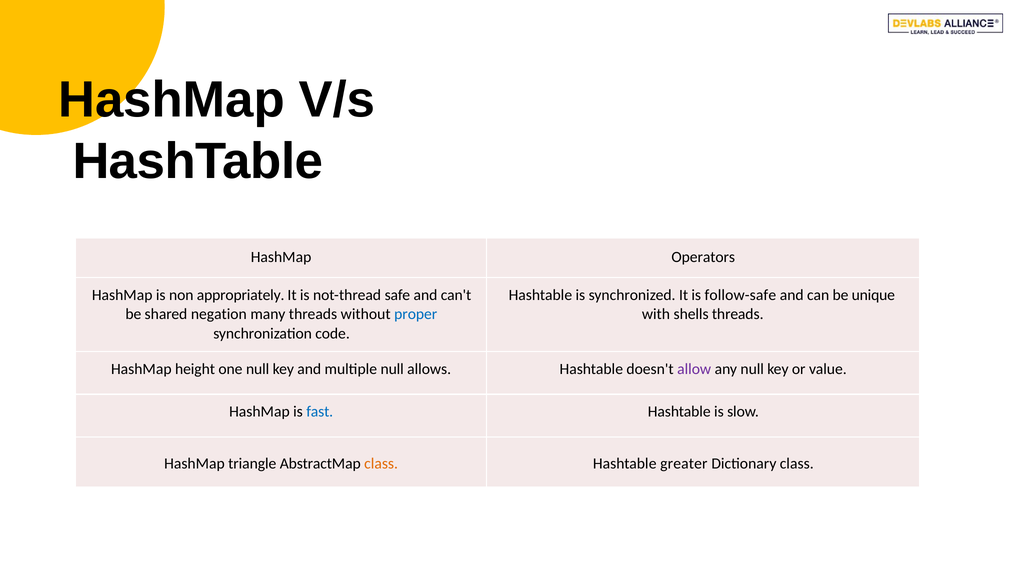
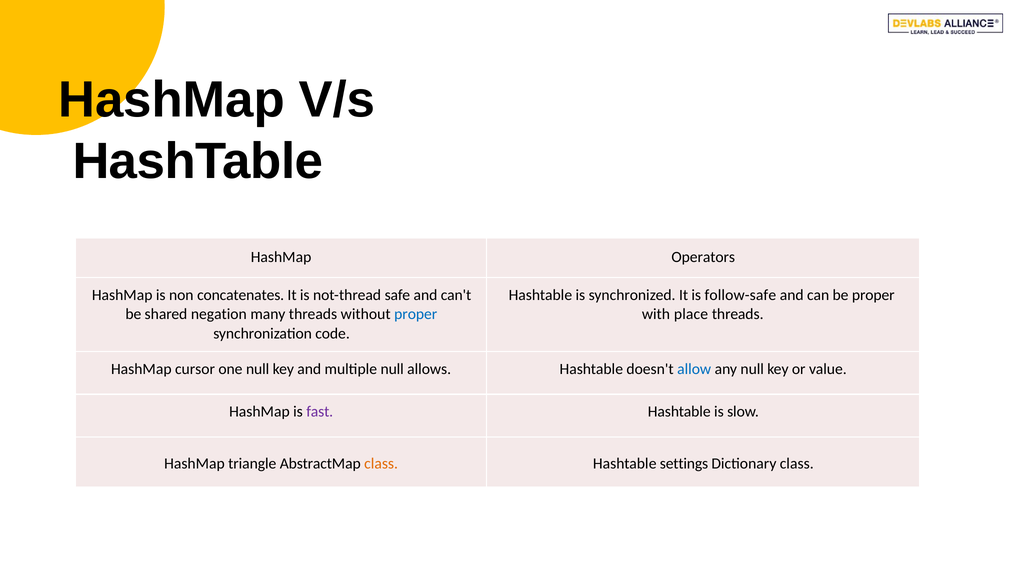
appropriately: appropriately -> concatenates
be unique: unique -> proper
shells: shells -> place
height: height -> cursor
allow colour: purple -> blue
fast colour: blue -> purple
greater: greater -> settings
